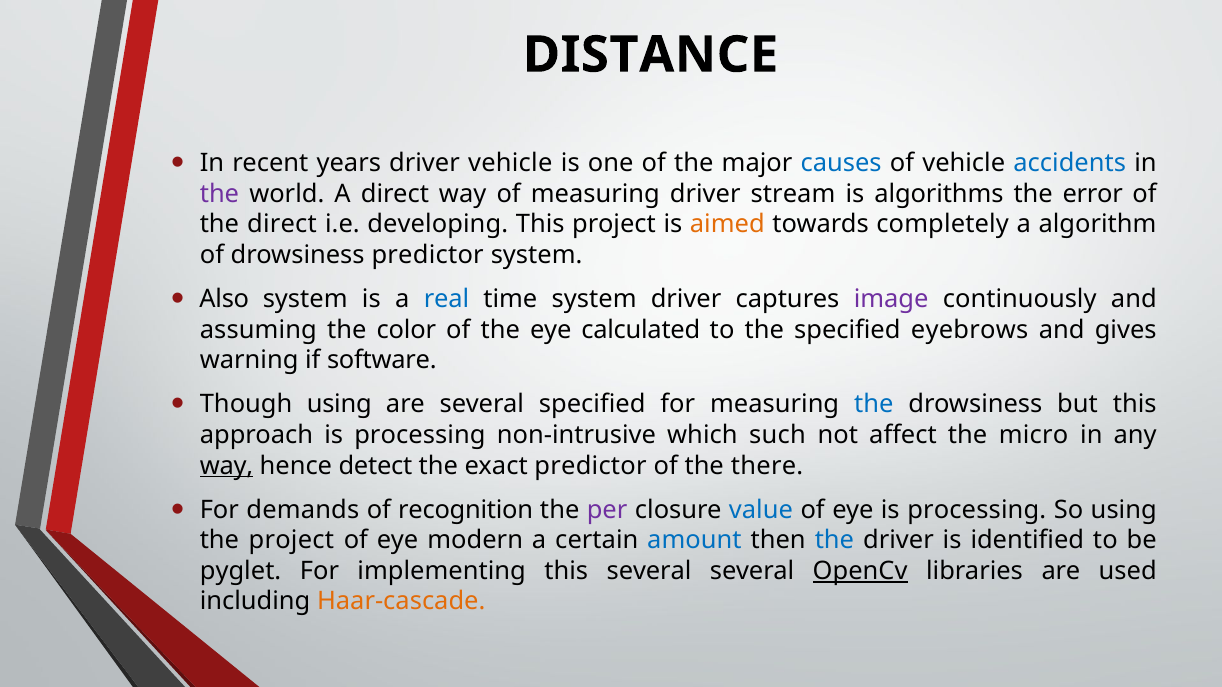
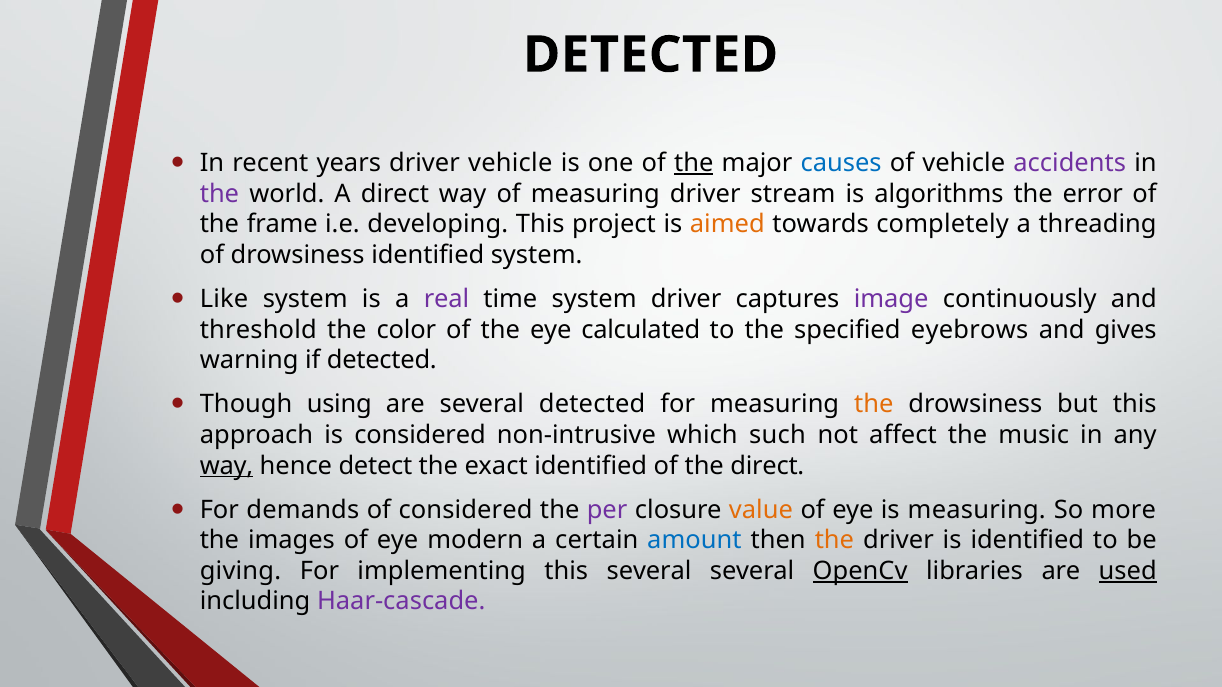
DISTANCE at (651, 55): DISTANCE -> DETECTED
the at (694, 163) underline: none -> present
accidents colour: blue -> purple
the direct: direct -> frame
algorithm: algorithm -> threading
drowsiness predictor: predictor -> identified
Also: Also -> Like
real colour: blue -> purple
assuming: assuming -> threshold
if software: software -> detected
several specified: specified -> detected
the at (874, 405) colour: blue -> orange
approach is processing: processing -> considered
micro: micro -> music
exact predictor: predictor -> identified
the there: there -> direct
of recognition: recognition -> considered
value colour: blue -> orange
eye is processing: processing -> measuring
So using: using -> more
the project: project -> images
the at (834, 541) colour: blue -> orange
pyglet: pyglet -> giving
used underline: none -> present
Haar-cascade colour: orange -> purple
